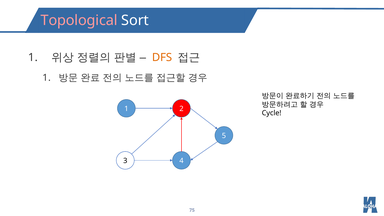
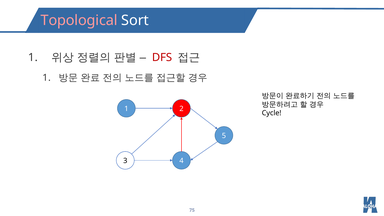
DFS colour: orange -> red
